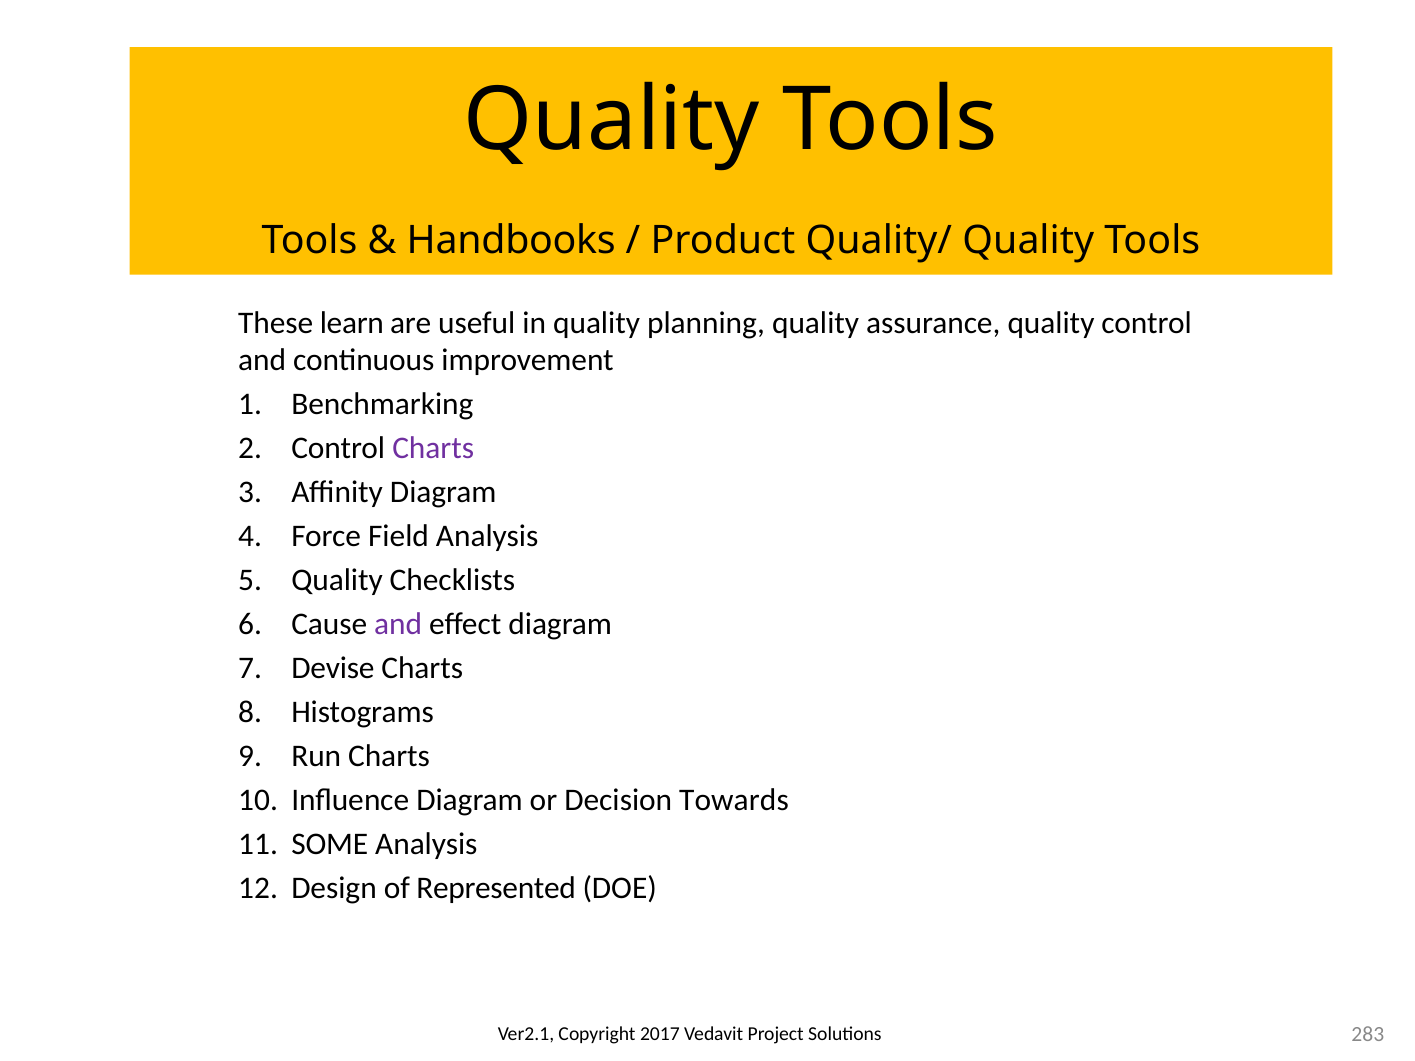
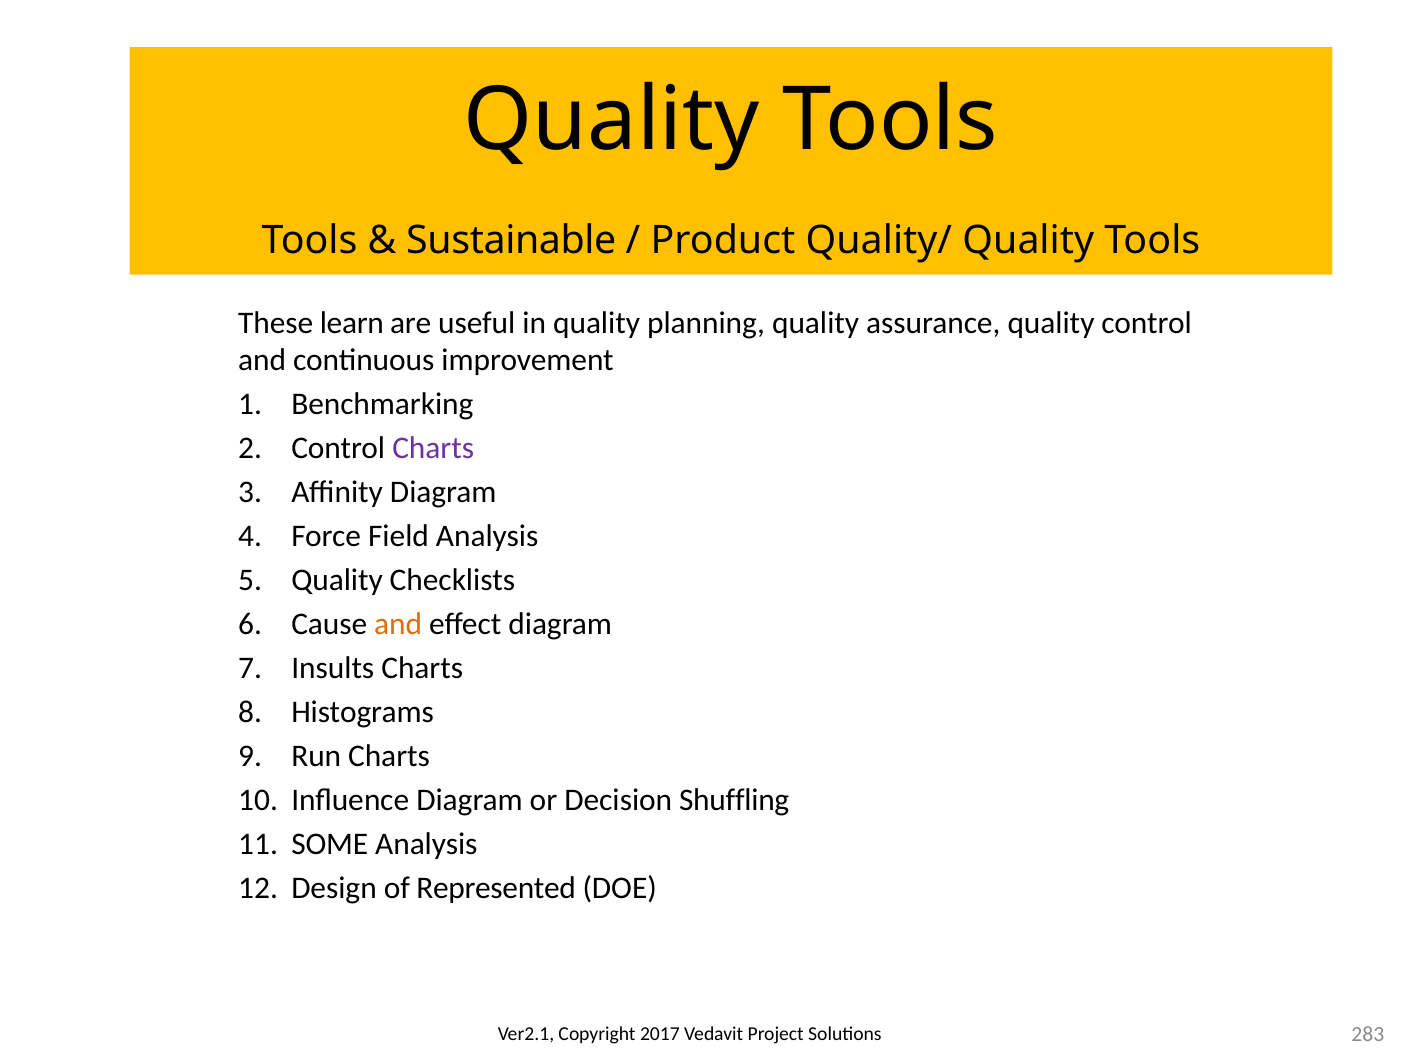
Handbooks: Handbooks -> Sustainable
and at (398, 625) colour: purple -> orange
Devise: Devise -> Insults
Towards: Towards -> Shuffling
